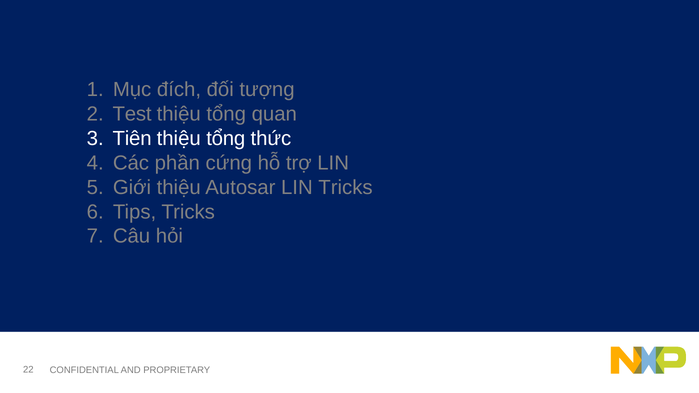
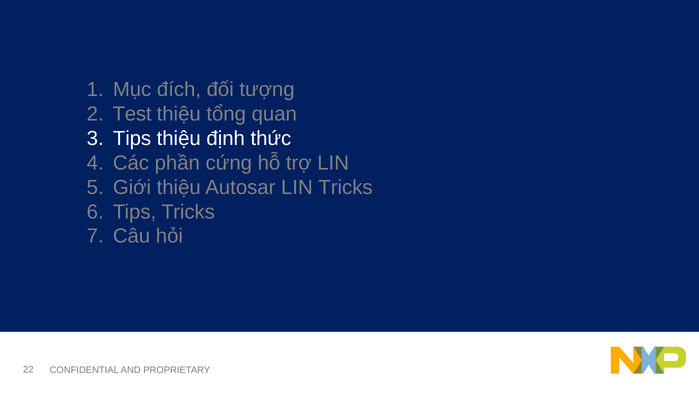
Tiên at (132, 138): Tiên -> Tips
tổng at (226, 138): tổng -> định
